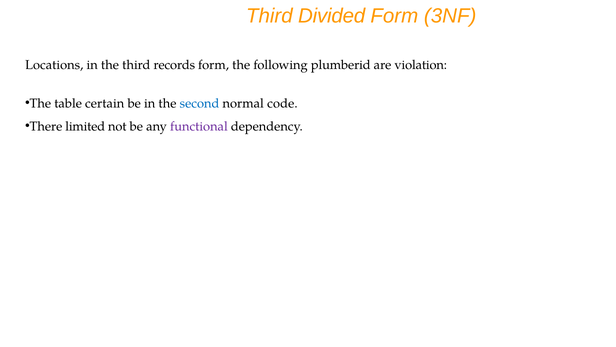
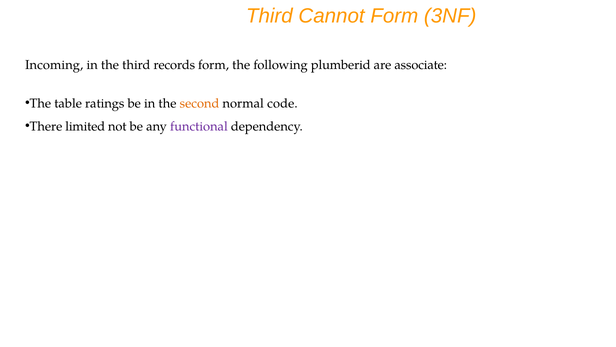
Divided: Divided -> Cannot
Locations: Locations -> Incoming
violation: violation -> associate
certain: certain -> ratings
second colour: blue -> orange
